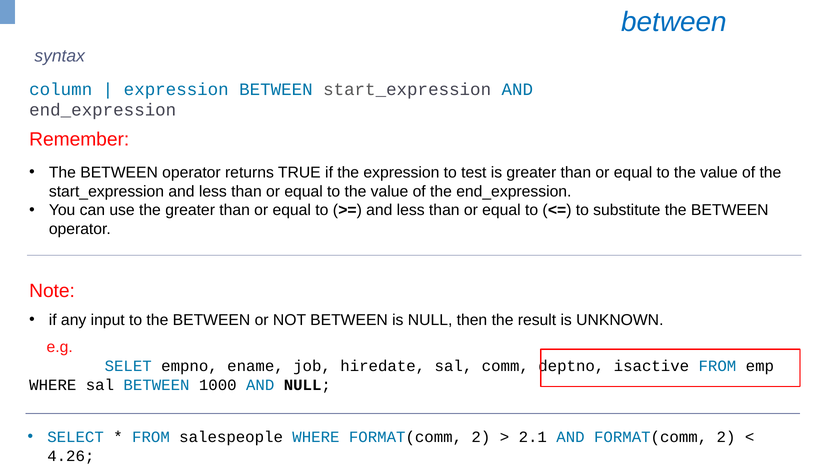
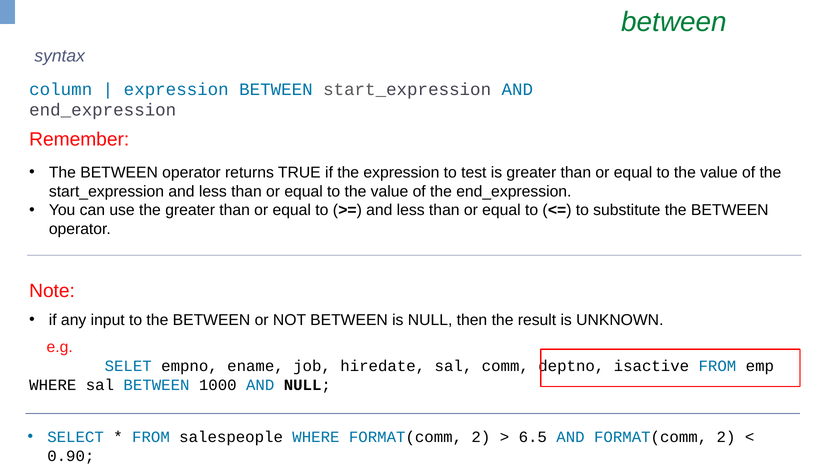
between at (674, 22) colour: blue -> green
2.1: 2.1 -> 6.5
4.26: 4.26 -> 0.90
